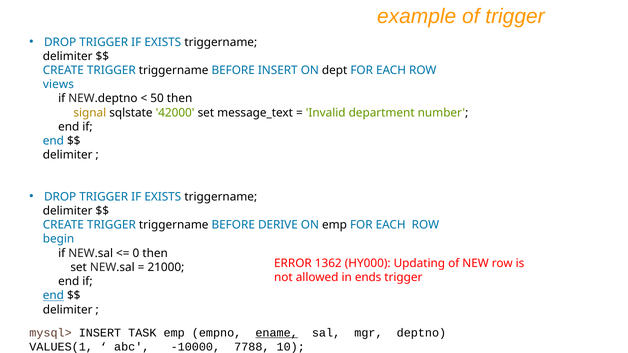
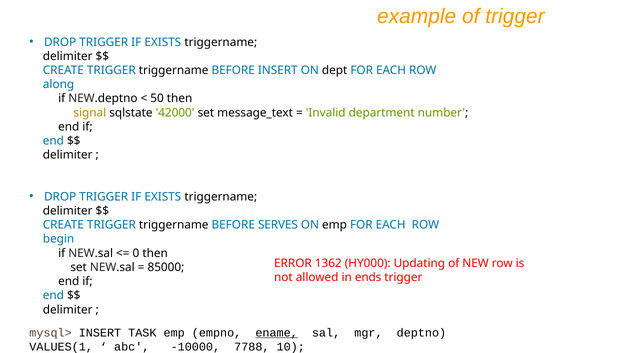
views: views -> along
DERIVE: DERIVE -> SERVES
21000: 21000 -> 85000
end at (53, 296) underline: present -> none
